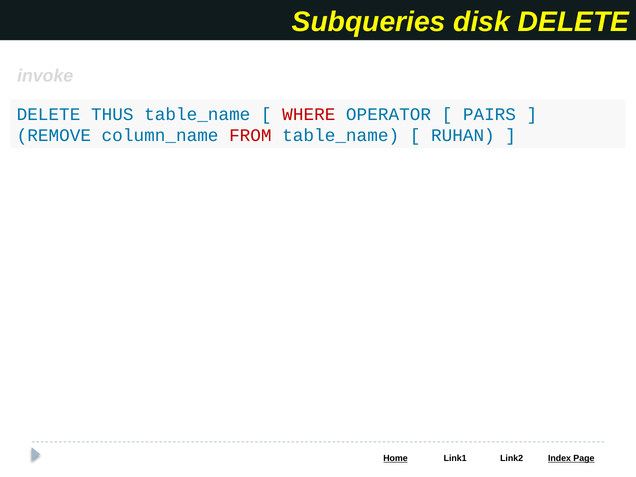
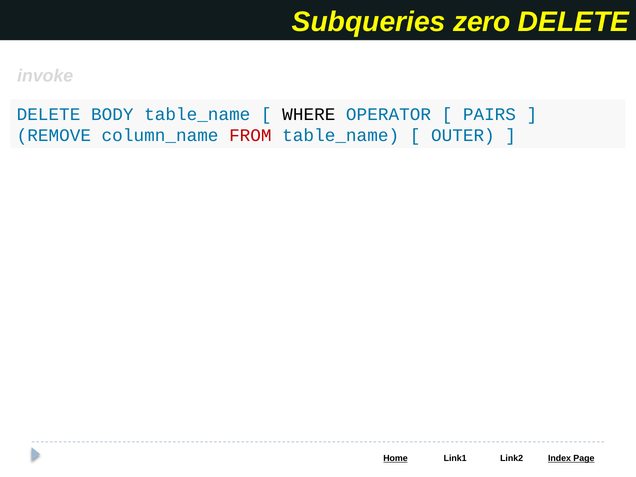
disk: disk -> zero
THUS: THUS -> BODY
WHERE colour: red -> black
RUHAN: RUHAN -> OUTER
